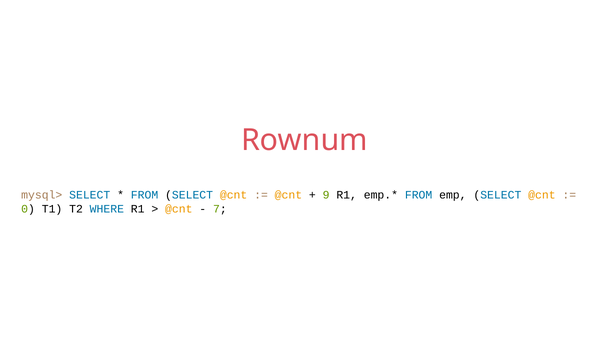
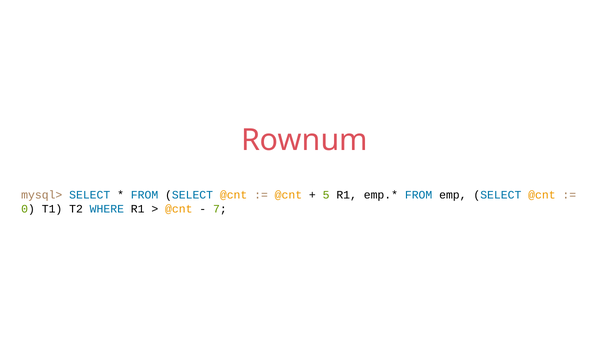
9: 9 -> 5
